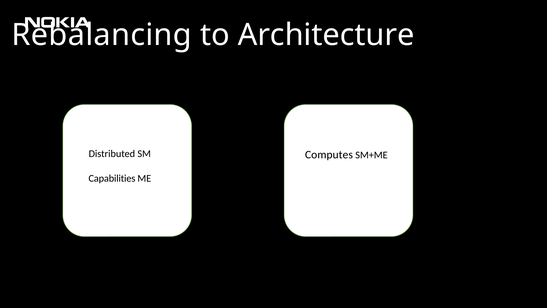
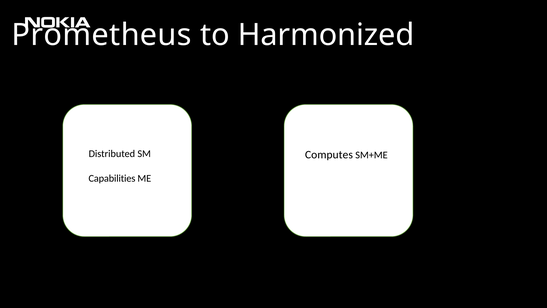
Rebalancing: Rebalancing -> Prometheus
Architecture: Architecture -> Harmonized
